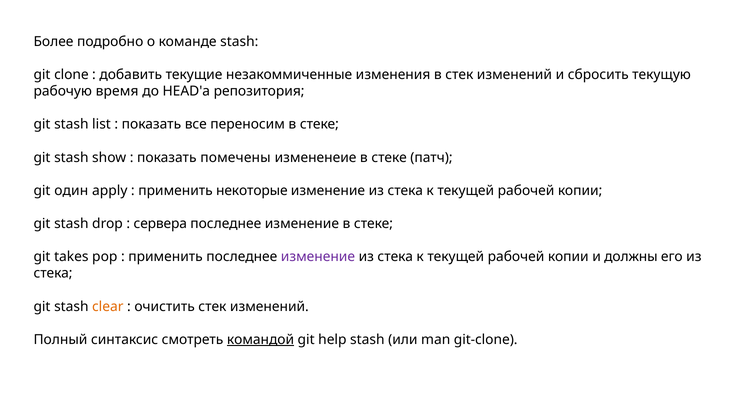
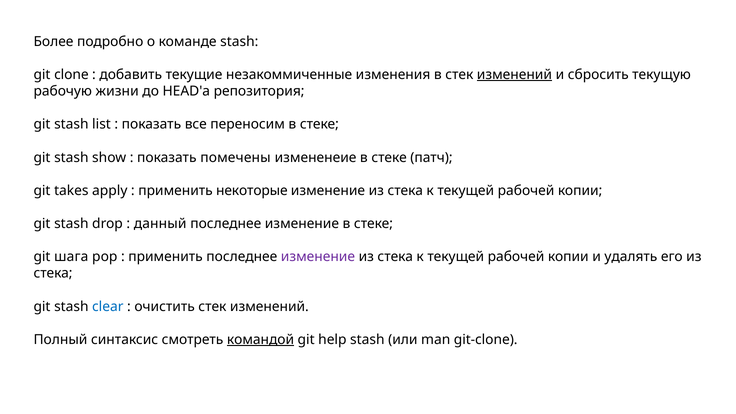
изменений at (514, 75) underline: none -> present
время: время -> жизни
один: один -> takes
сервера: сервера -> данный
takes: takes -> шага
должны: должны -> удалять
clear colour: orange -> blue
